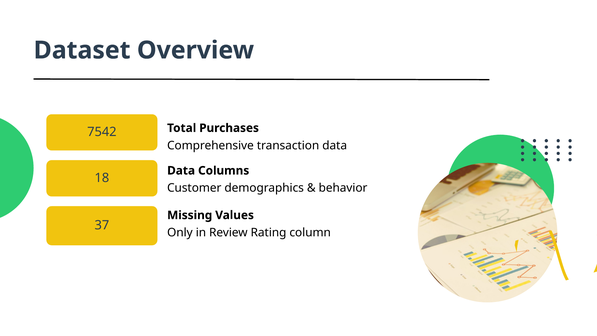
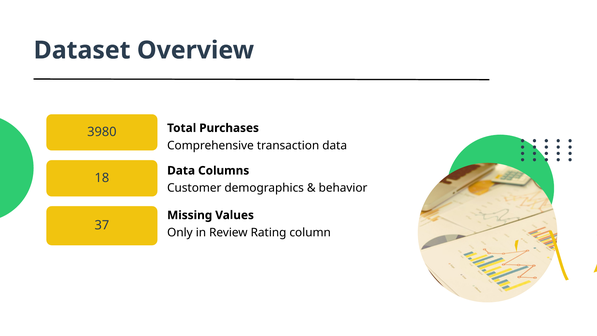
7542: 7542 -> 3980
